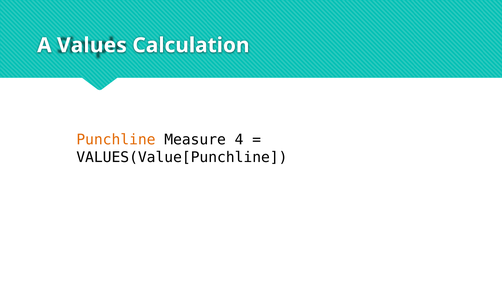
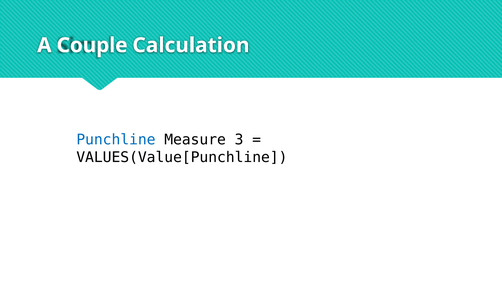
Values: Values -> Couple
Punchline colour: orange -> blue
4: 4 -> 3
